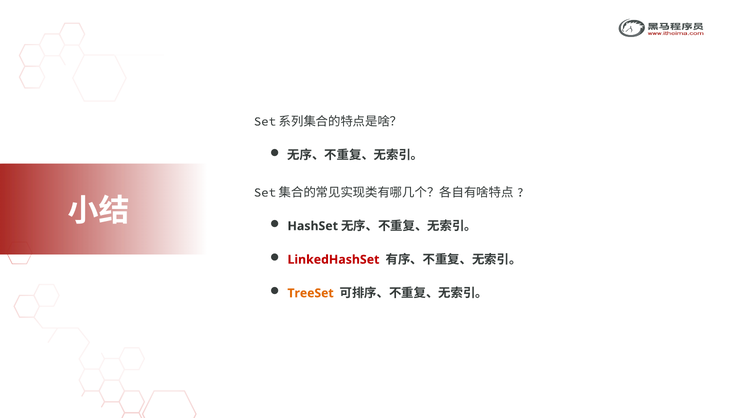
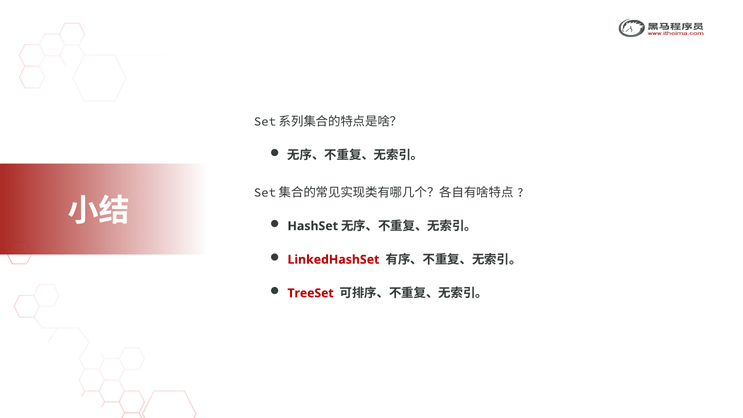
TreeSet colour: orange -> red
